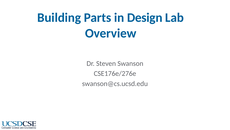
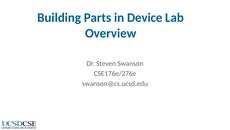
Design: Design -> Device
